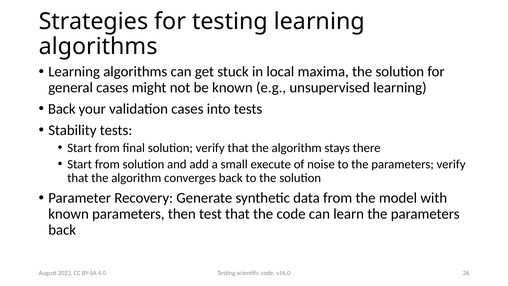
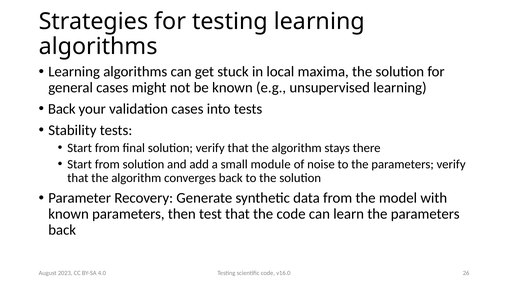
execute: execute -> module
